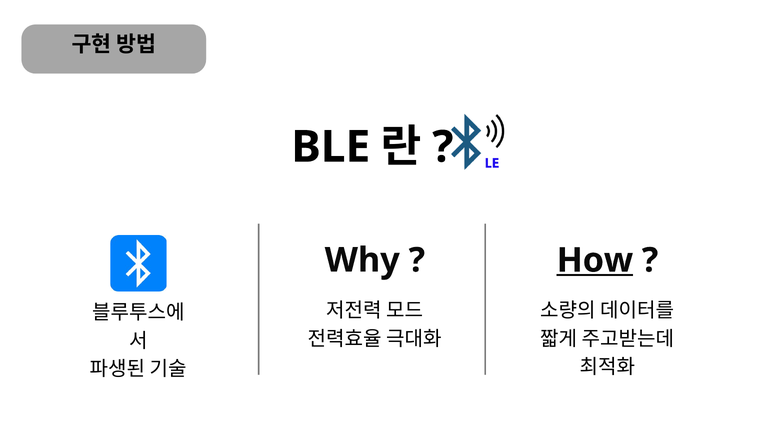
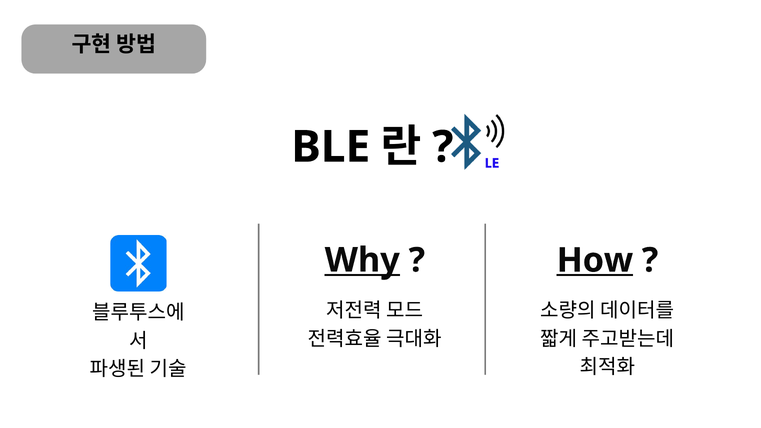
Why underline: none -> present
